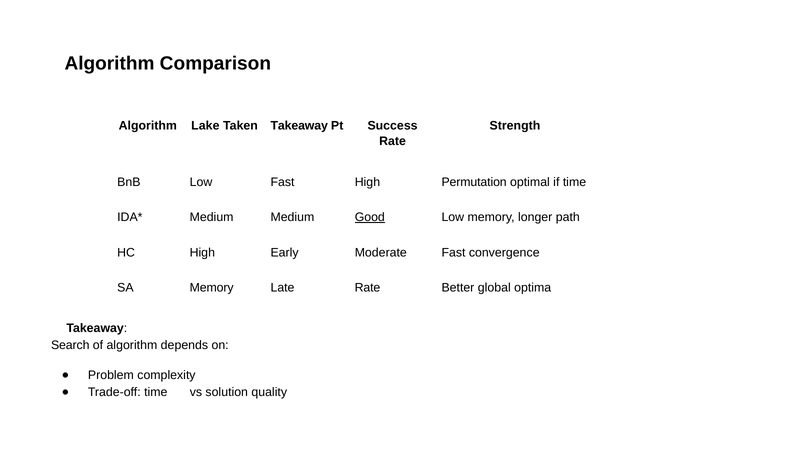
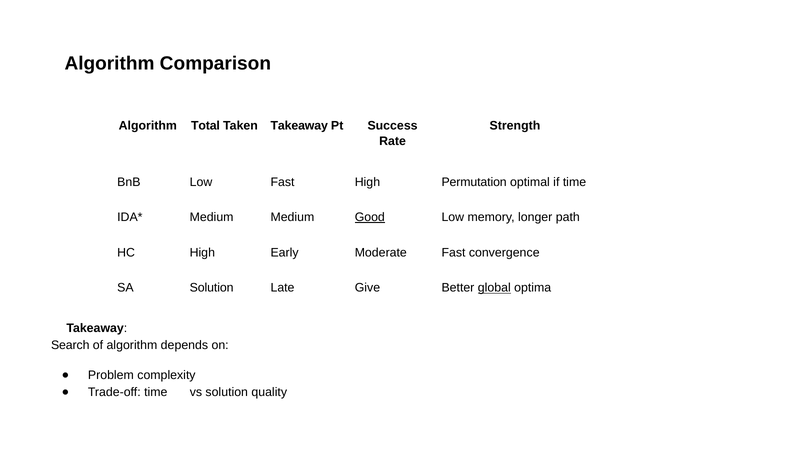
Lake: Lake -> Total
SA Memory: Memory -> Solution
Late Rate: Rate -> Give
global underline: none -> present
